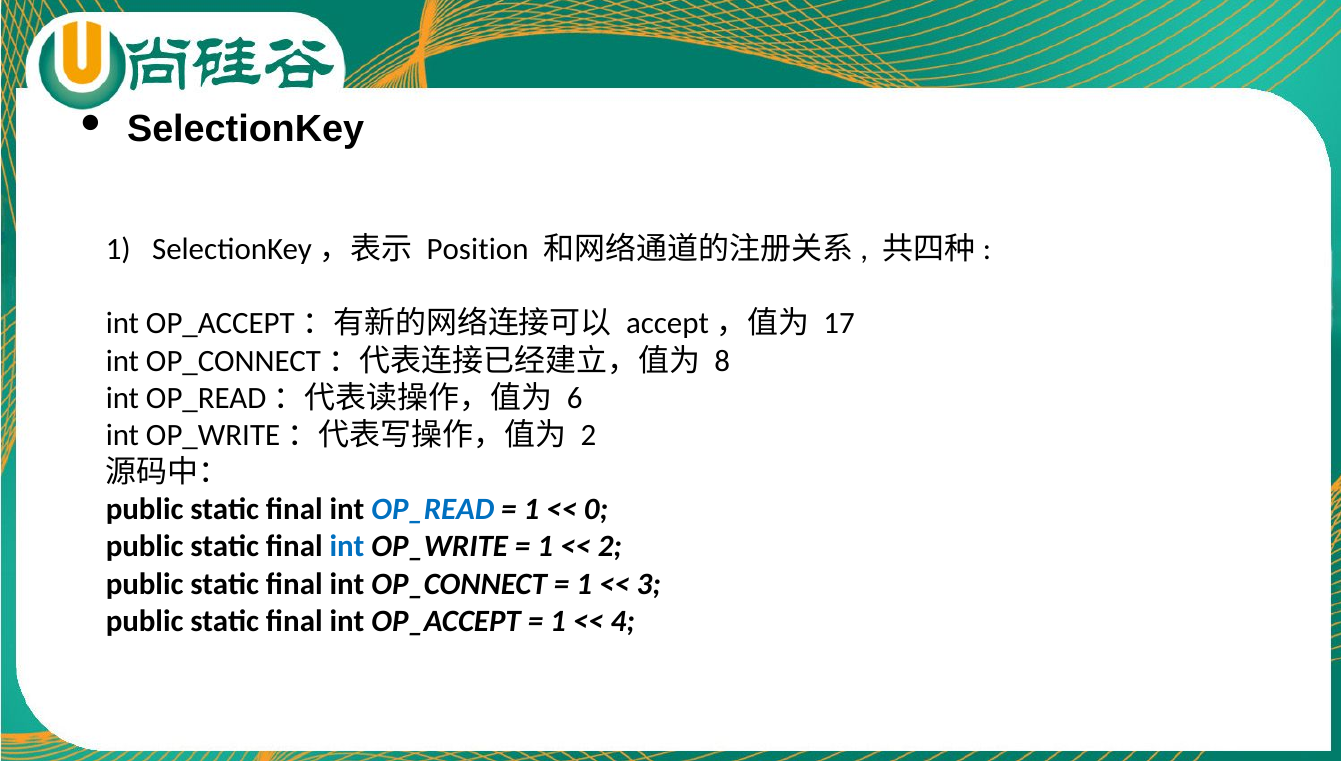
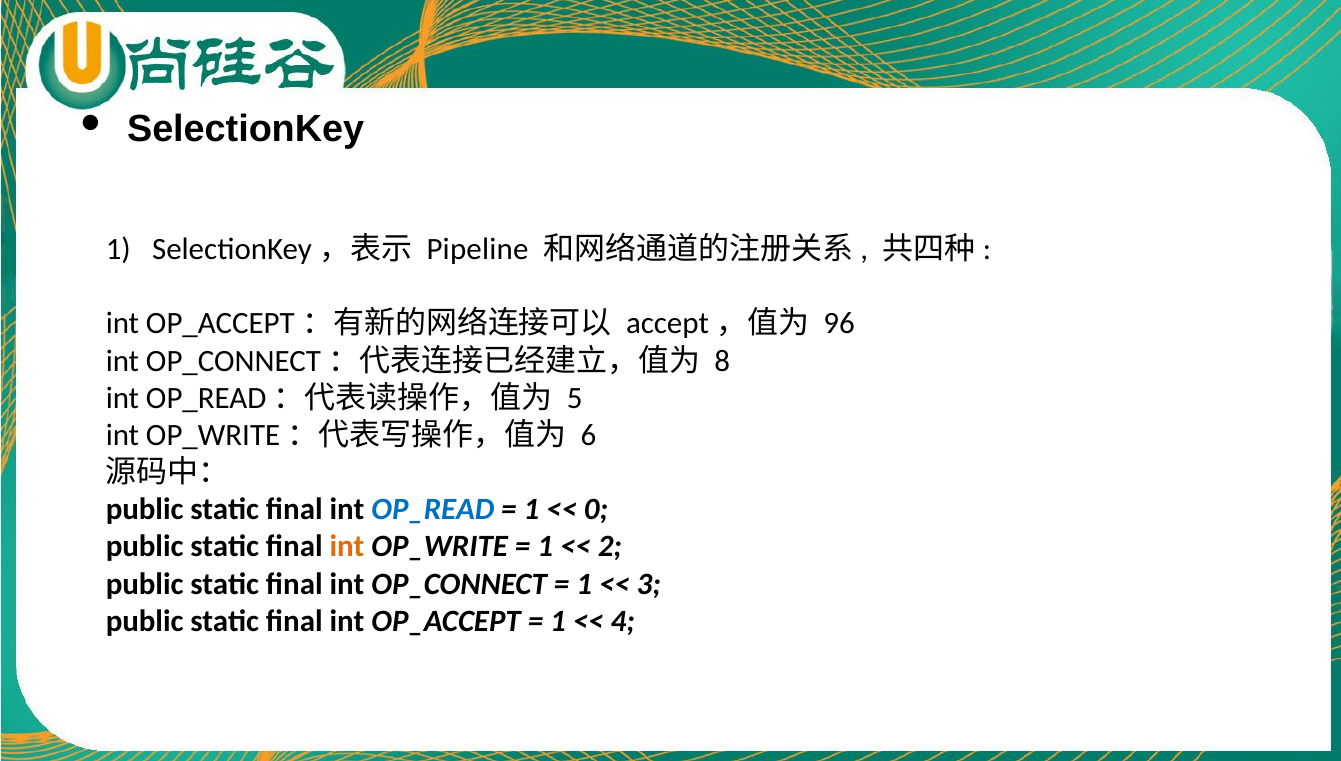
Position: Position -> Pipeline
17: 17 -> 96
6: 6 -> 5
2 at (588, 435): 2 -> 6
int at (347, 546) colour: blue -> orange
